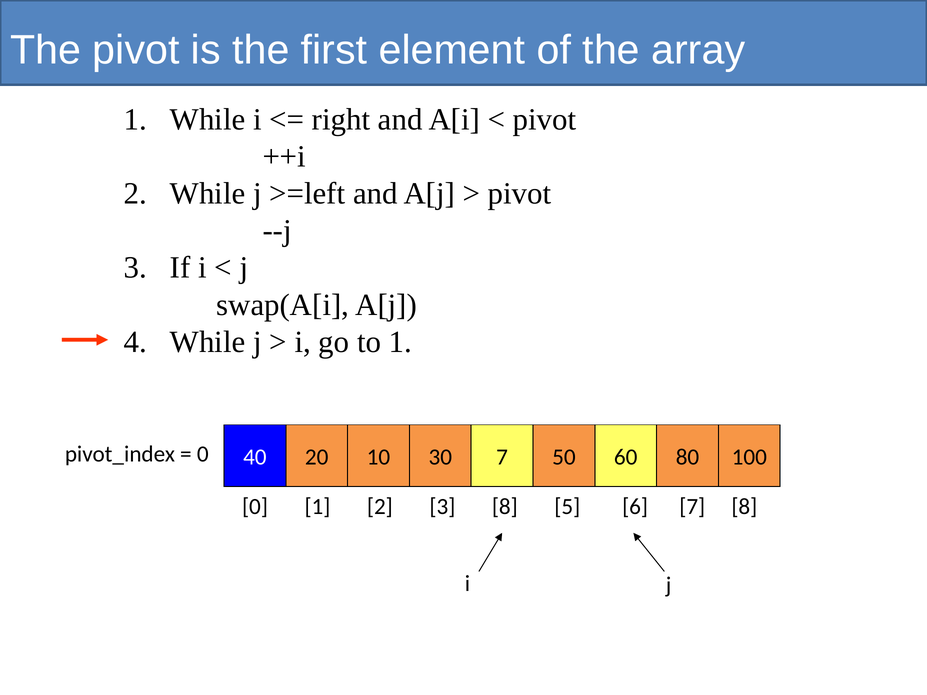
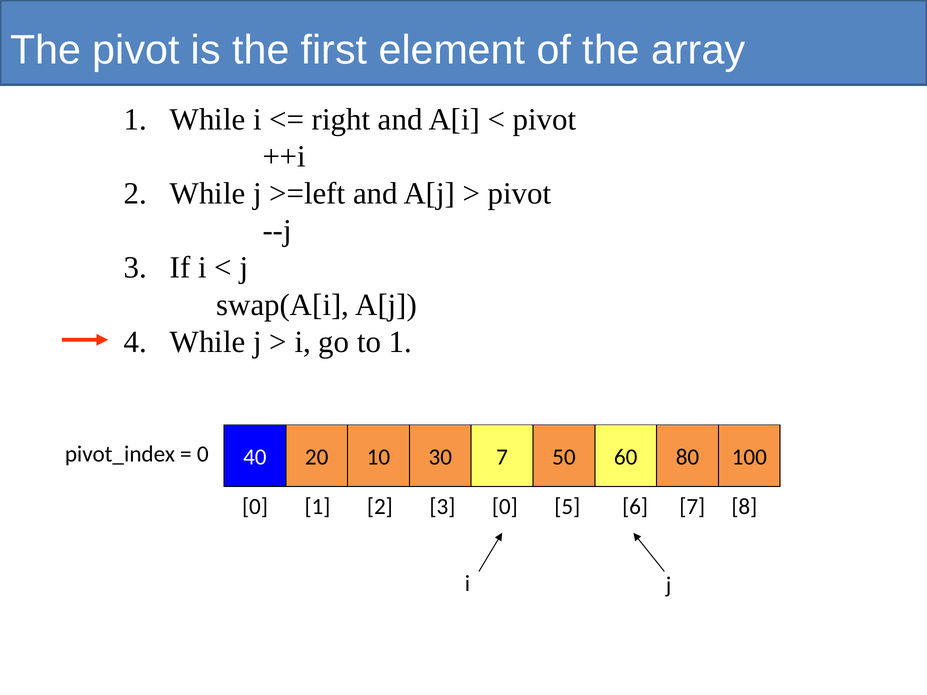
3 8: 8 -> 0
